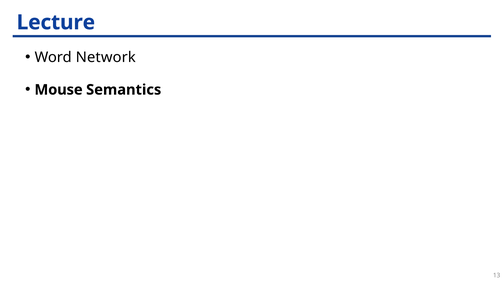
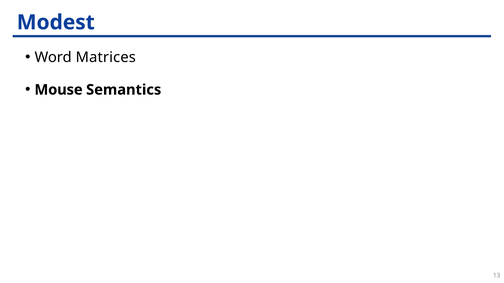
Lecture: Lecture -> Modest
Network: Network -> Matrices
